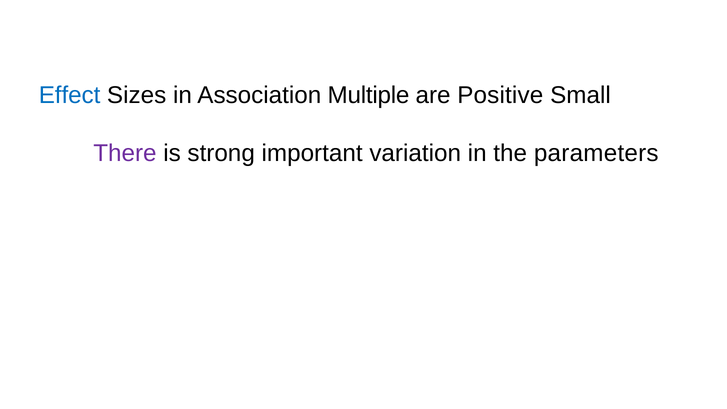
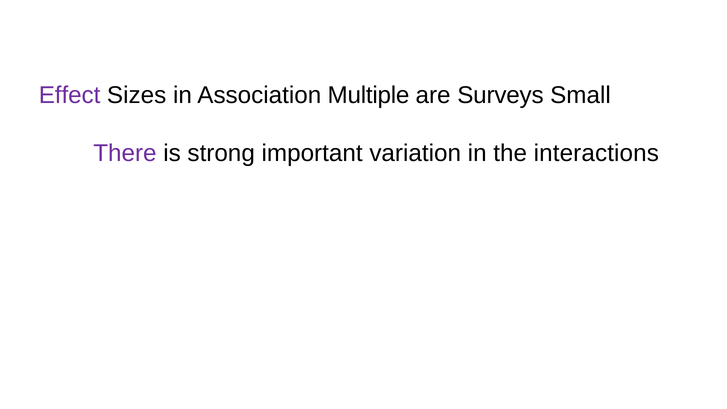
Effect colour: blue -> purple
Positive: Positive -> Surveys
parameters: parameters -> interactions
